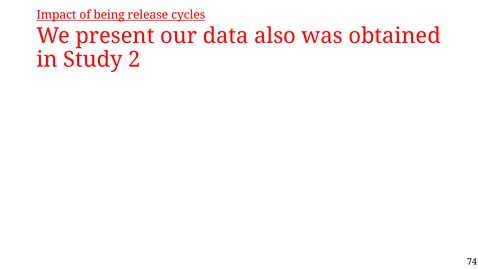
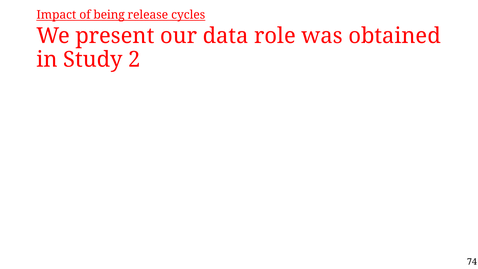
also: also -> role
